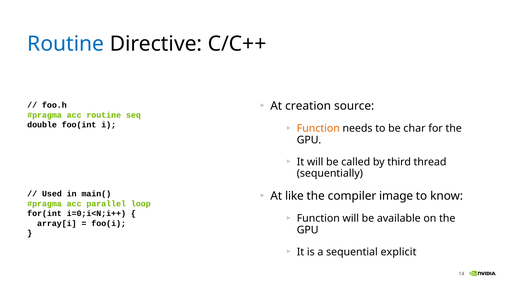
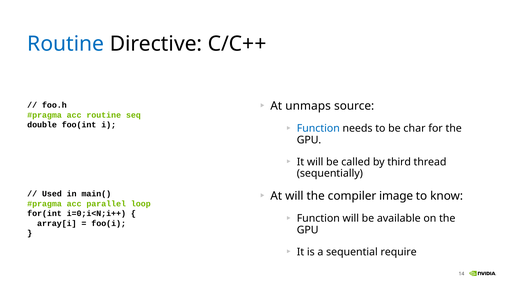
creation: creation -> unmaps
Function at (318, 129) colour: orange -> blue
At like: like -> will
explicit: explicit -> require
